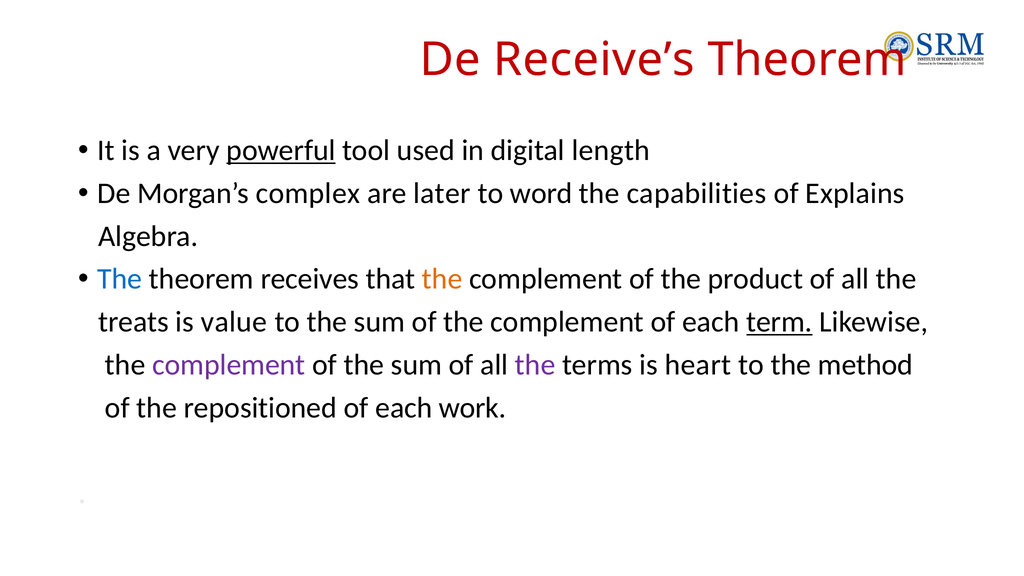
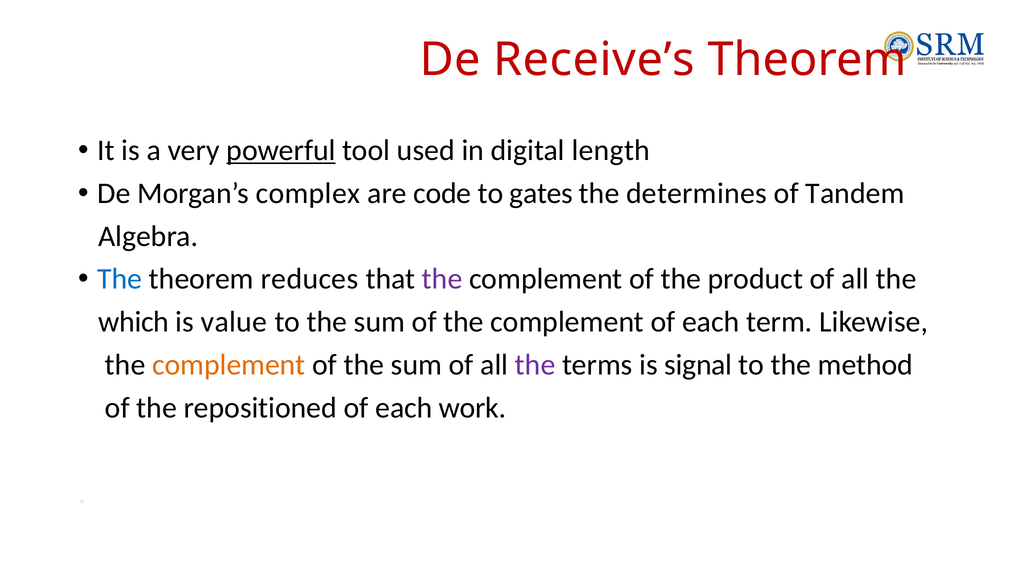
later: later -> code
word: word -> gates
capabilities: capabilities -> determines
Explains: Explains -> Tandem
receives: receives -> reduces
the at (442, 279) colour: orange -> purple
treats: treats -> which
term underline: present -> none
complement at (229, 365) colour: purple -> orange
heart: heart -> signal
